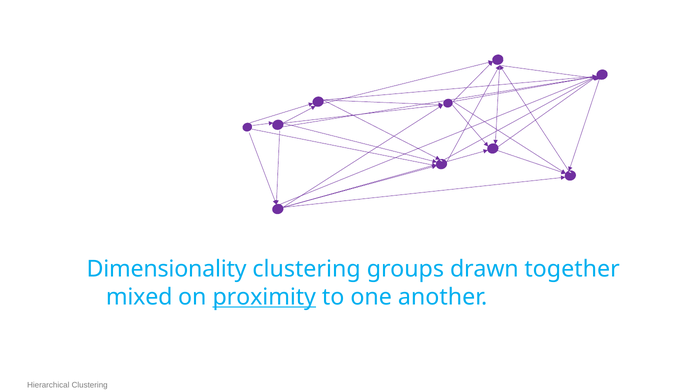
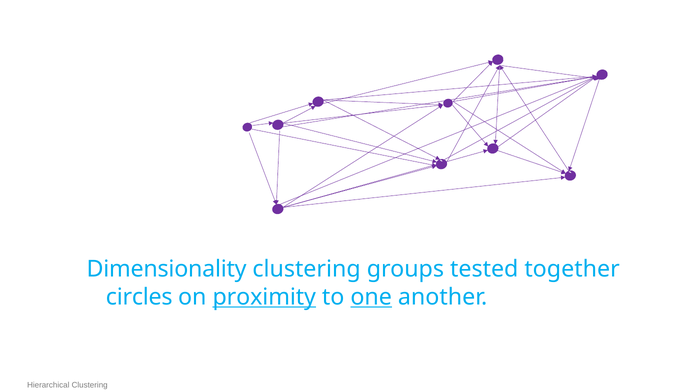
drawn: drawn -> tested
mixed: mixed -> circles
one underline: none -> present
